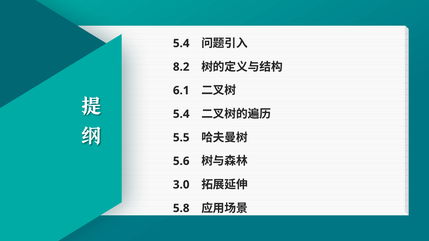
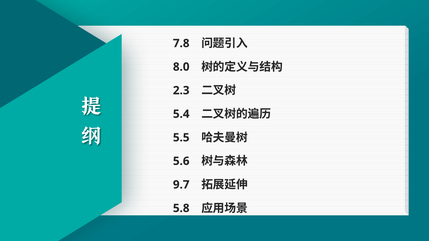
5.4 at (181, 43): 5.4 -> 7.8
8.2: 8.2 -> 8.0
6.1: 6.1 -> 2.3
3.0: 3.0 -> 9.7
